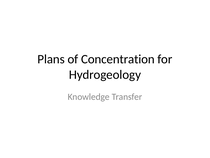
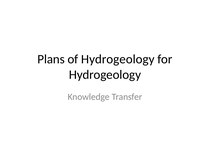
of Concentration: Concentration -> Hydrogeology
